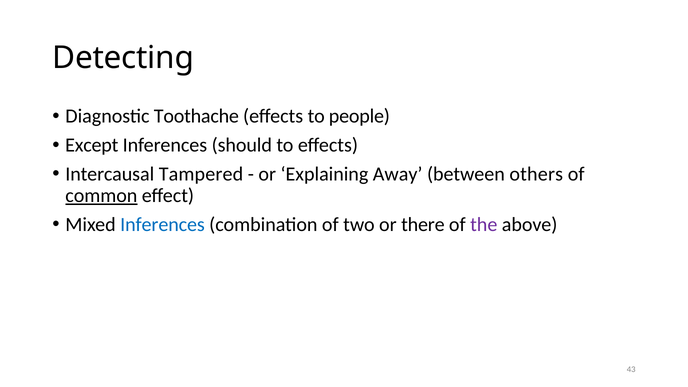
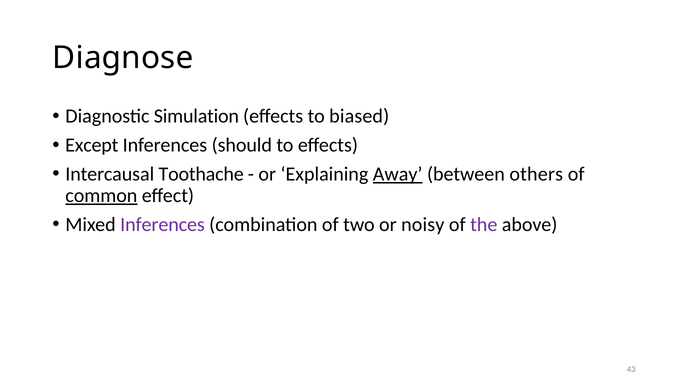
Detecting: Detecting -> Diagnose
Toothache: Toothache -> Simulation
people: people -> biased
Tampered: Tampered -> Toothache
Away underline: none -> present
Inferences at (163, 225) colour: blue -> purple
there: there -> noisy
